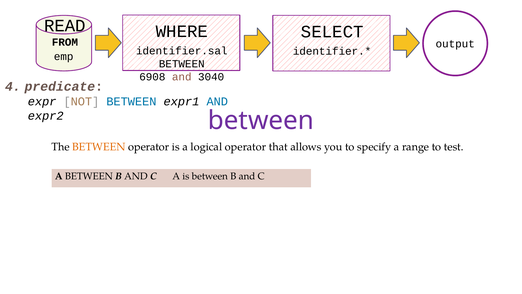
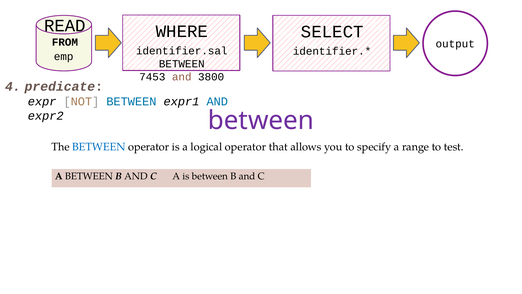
6908: 6908 -> 7453
3040: 3040 -> 3800
BETWEEN at (99, 147) colour: orange -> blue
